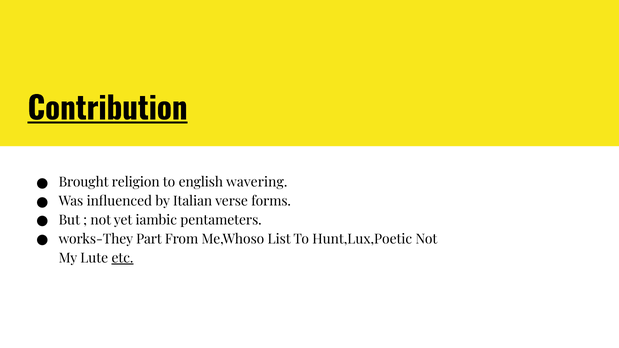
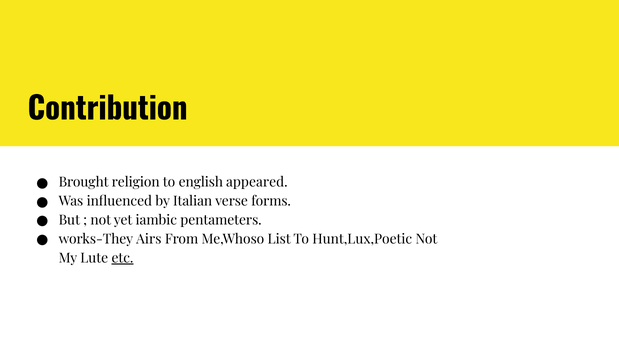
Contribution underline: present -> none
wavering: wavering -> appeared
Part: Part -> Airs
